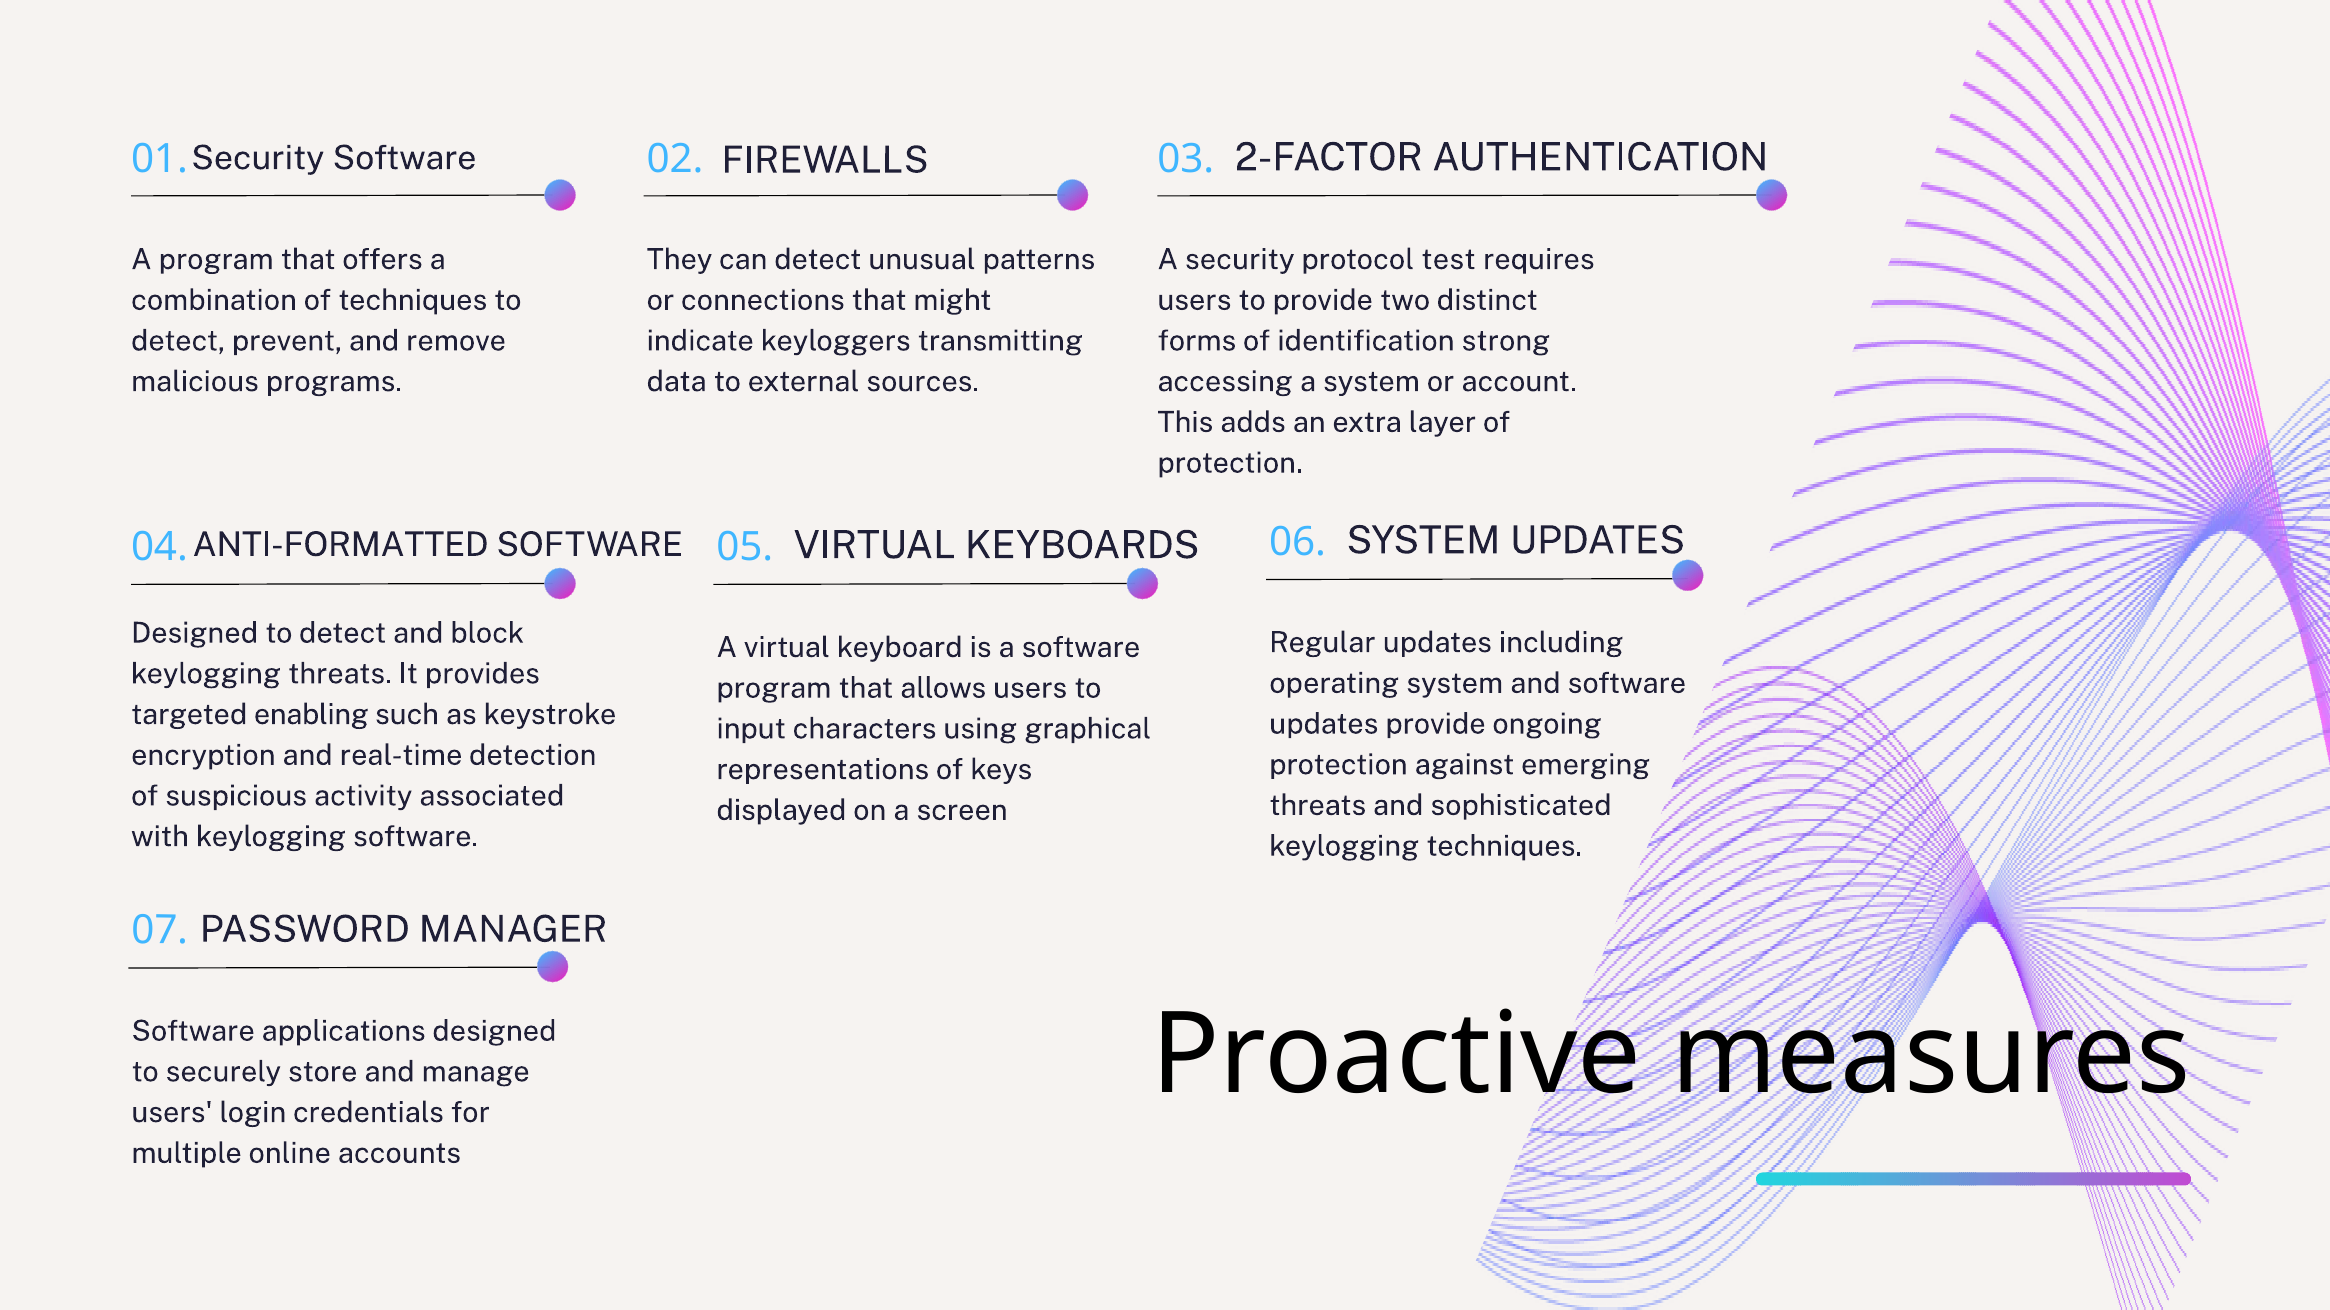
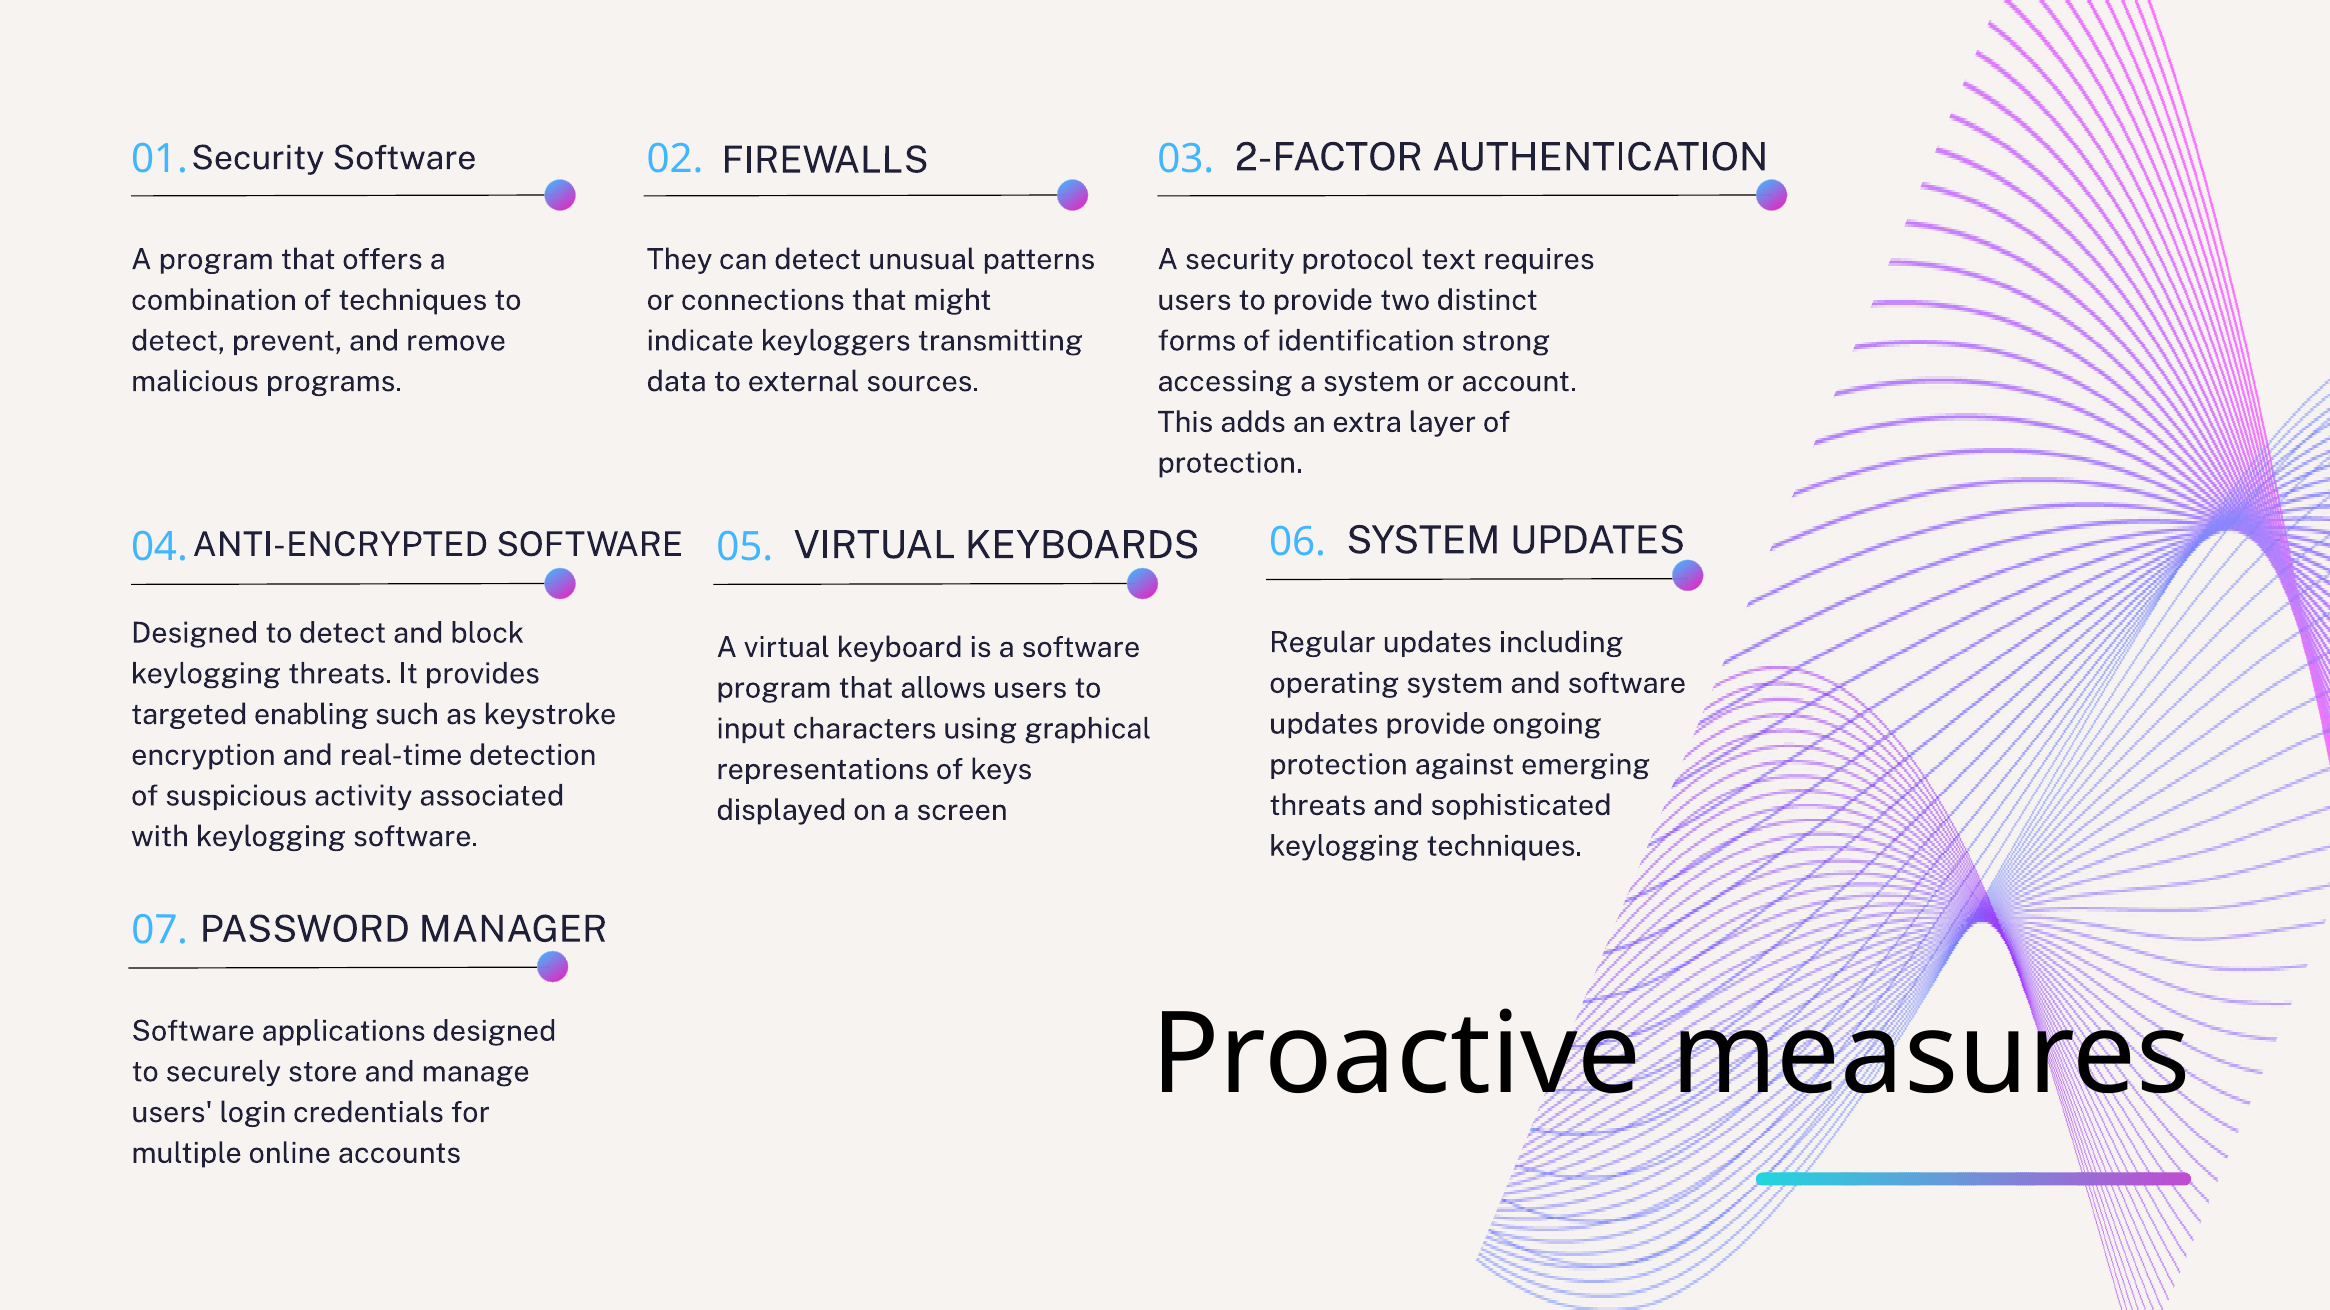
test: test -> text
ANTI-FORMATTED: ANTI-FORMATTED -> ANTI-ENCRYPTED
